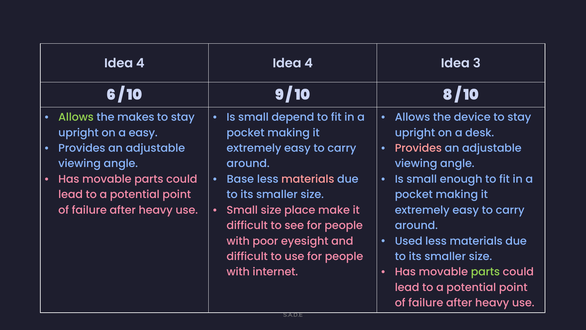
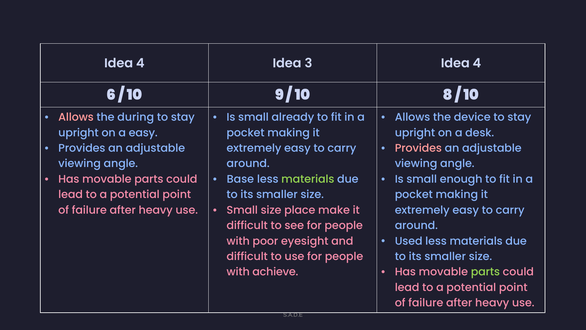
4 Idea 4: 4 -> 3
3 at (477, 63): 3 -> 4
Allows at (76, 117) colour: light green -> pink
makes: makes -> during
depend: depend -> already
materials at (308, 179) colour: pink -> light green
internet: internet -> achieve
